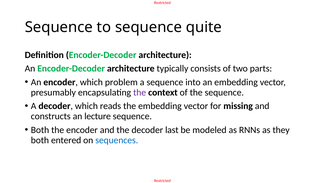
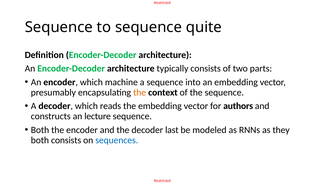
problem: problem -> machine
the at (140, 92) colour: purple -> orange
missing: missing -> authors
both entered: entered -> consists
